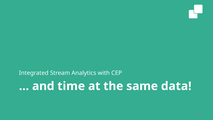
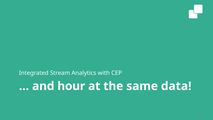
time: time -> hour
